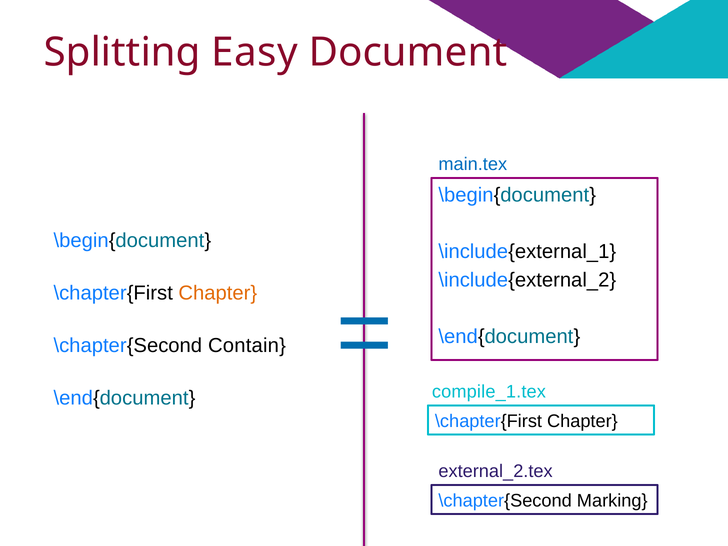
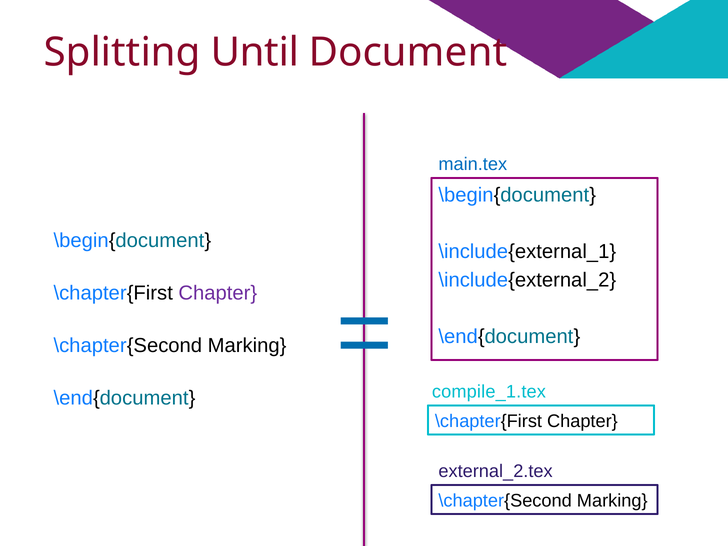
Easy: Easy -> Until
Chapter at (218, 293) colour: orange -> purple
Contain at (247, 346): Contain -> Marking
